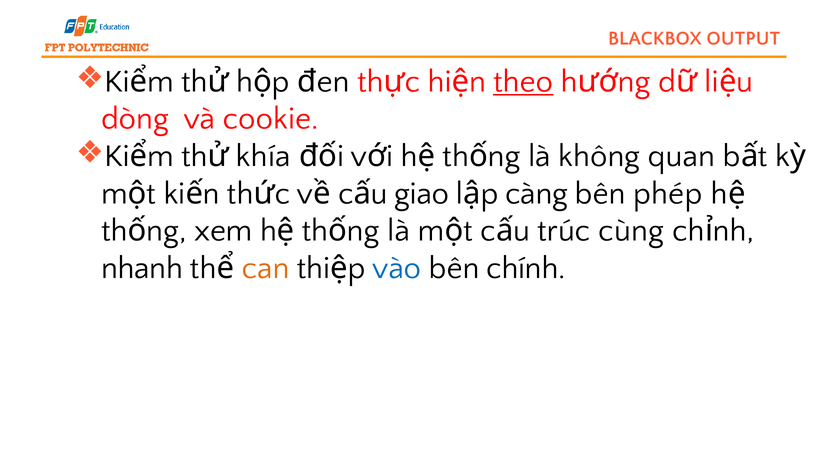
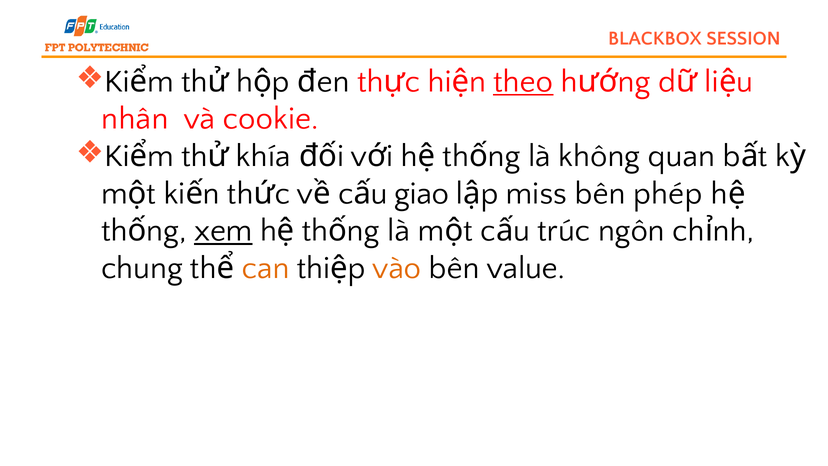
OUTPUT: OUTPUT -> SESSION
dòng: dòng -> nhân
càng: càng -> miss
xem underline: none -> present
cùng: cùng -> ngôn
nhanh: nhanh -> chung
vào colour: blue -> orange
chính: chính -> value
